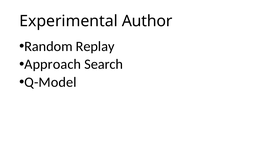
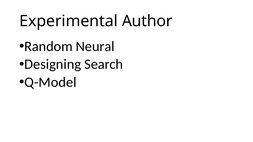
Replay: Replay -> Neural
Approach: Approach -> Designing
